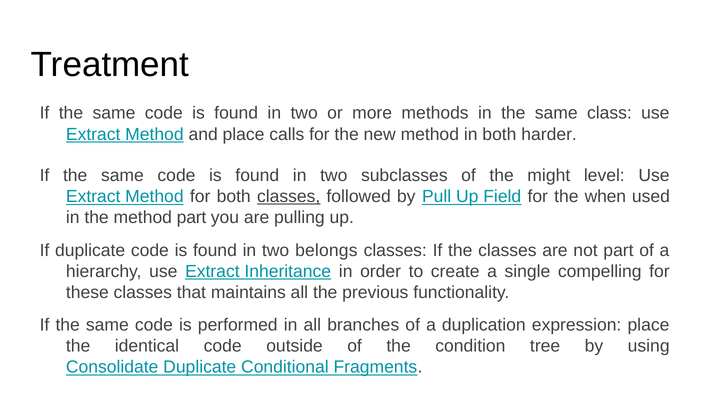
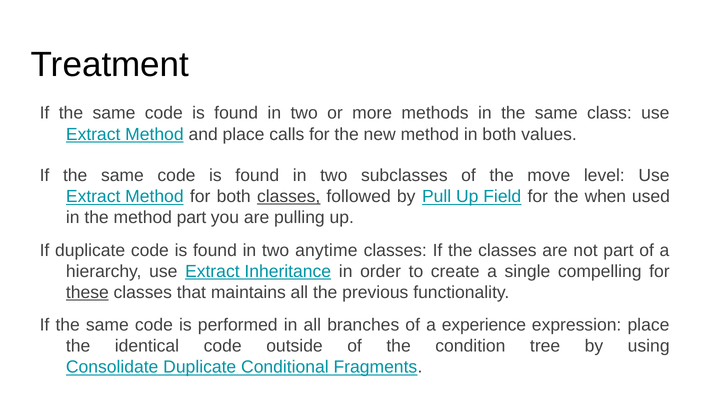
harder: harder -> values
might: might -> move
belongs: belongs -> anytime
these underline: none -> present
duplication: duplication -> experience
